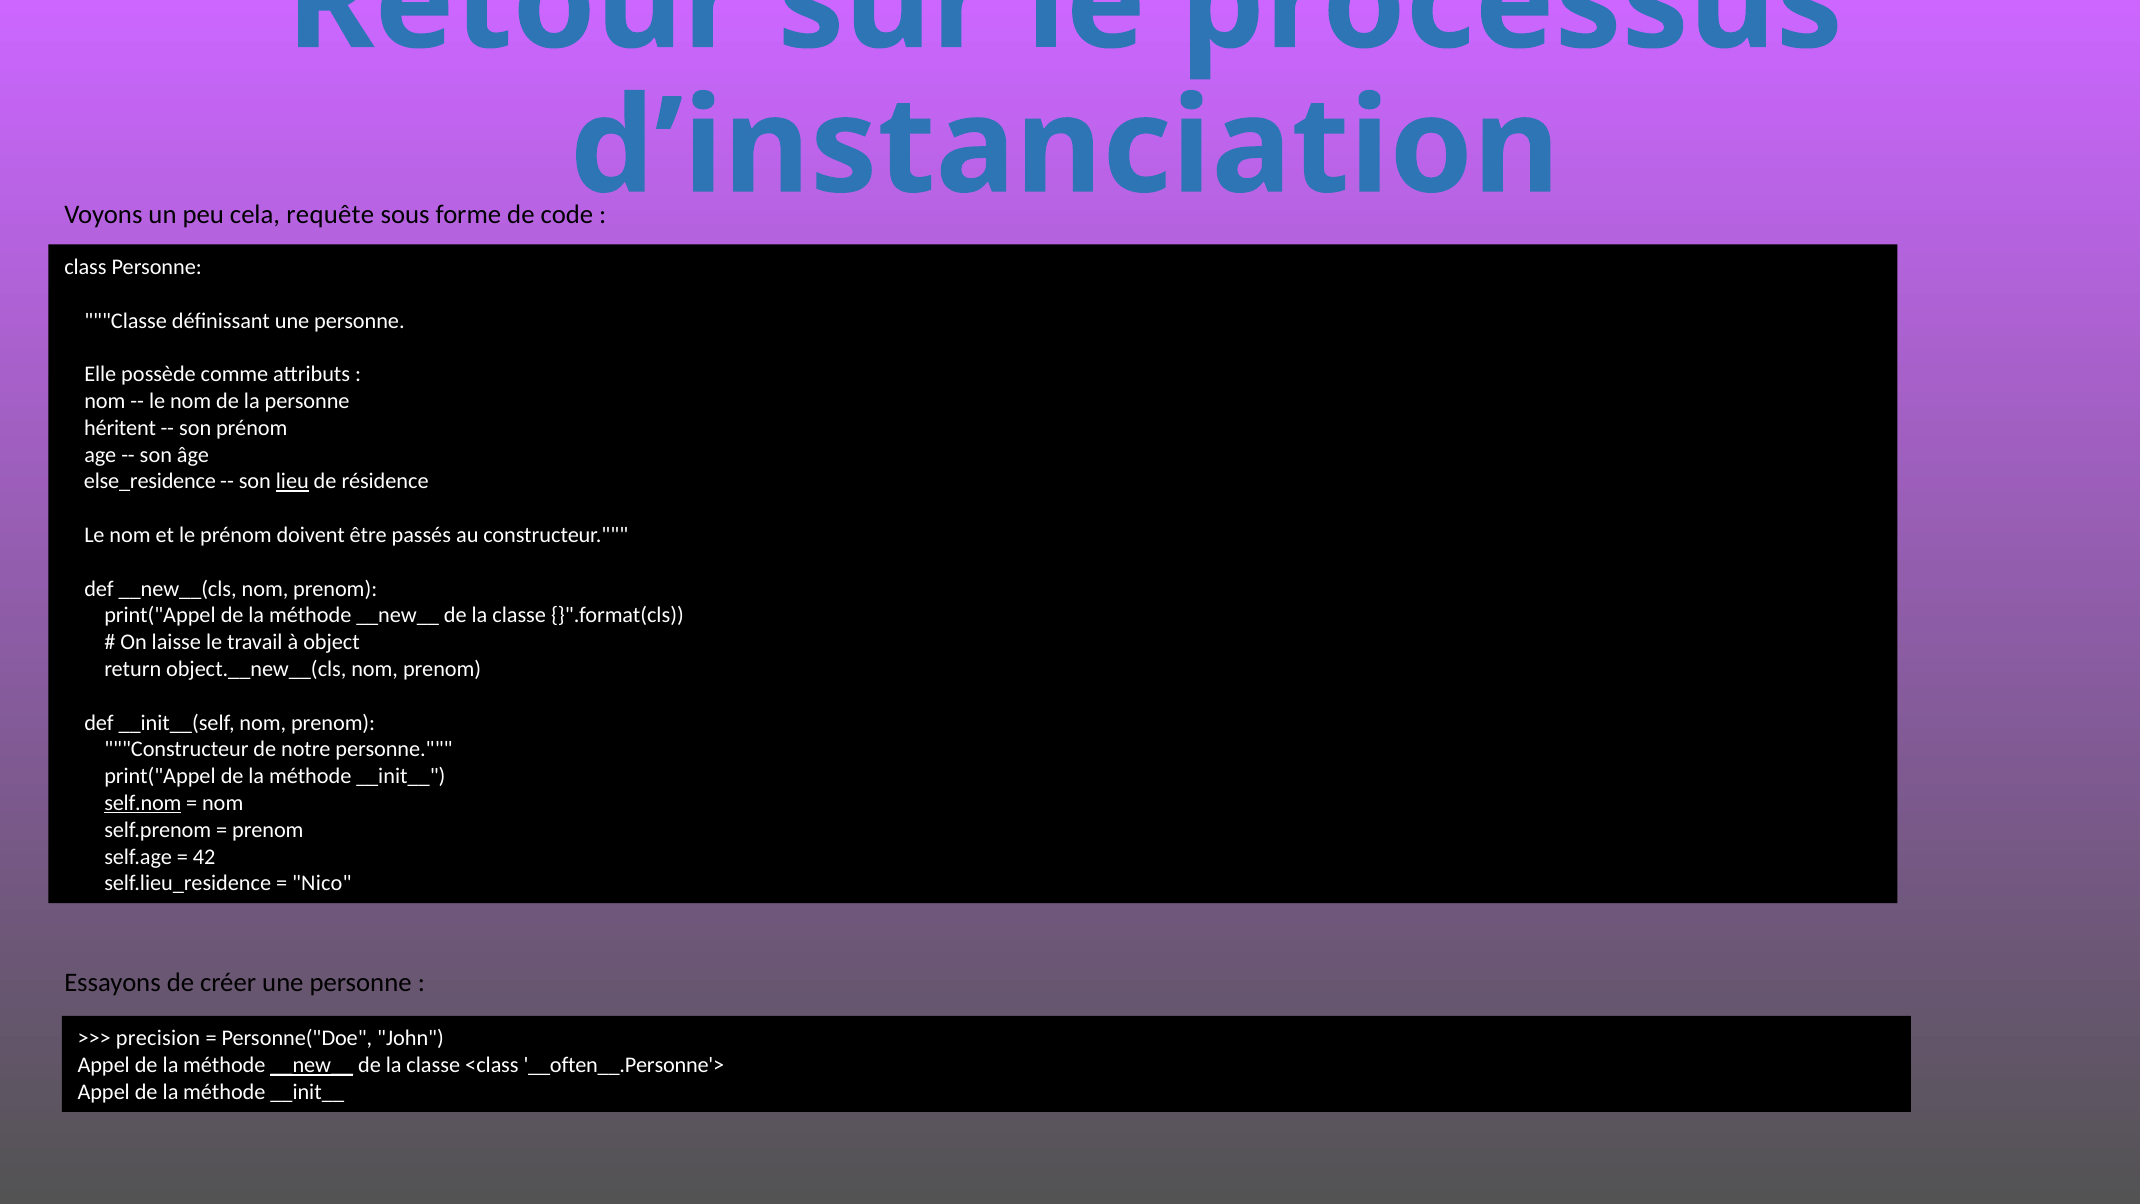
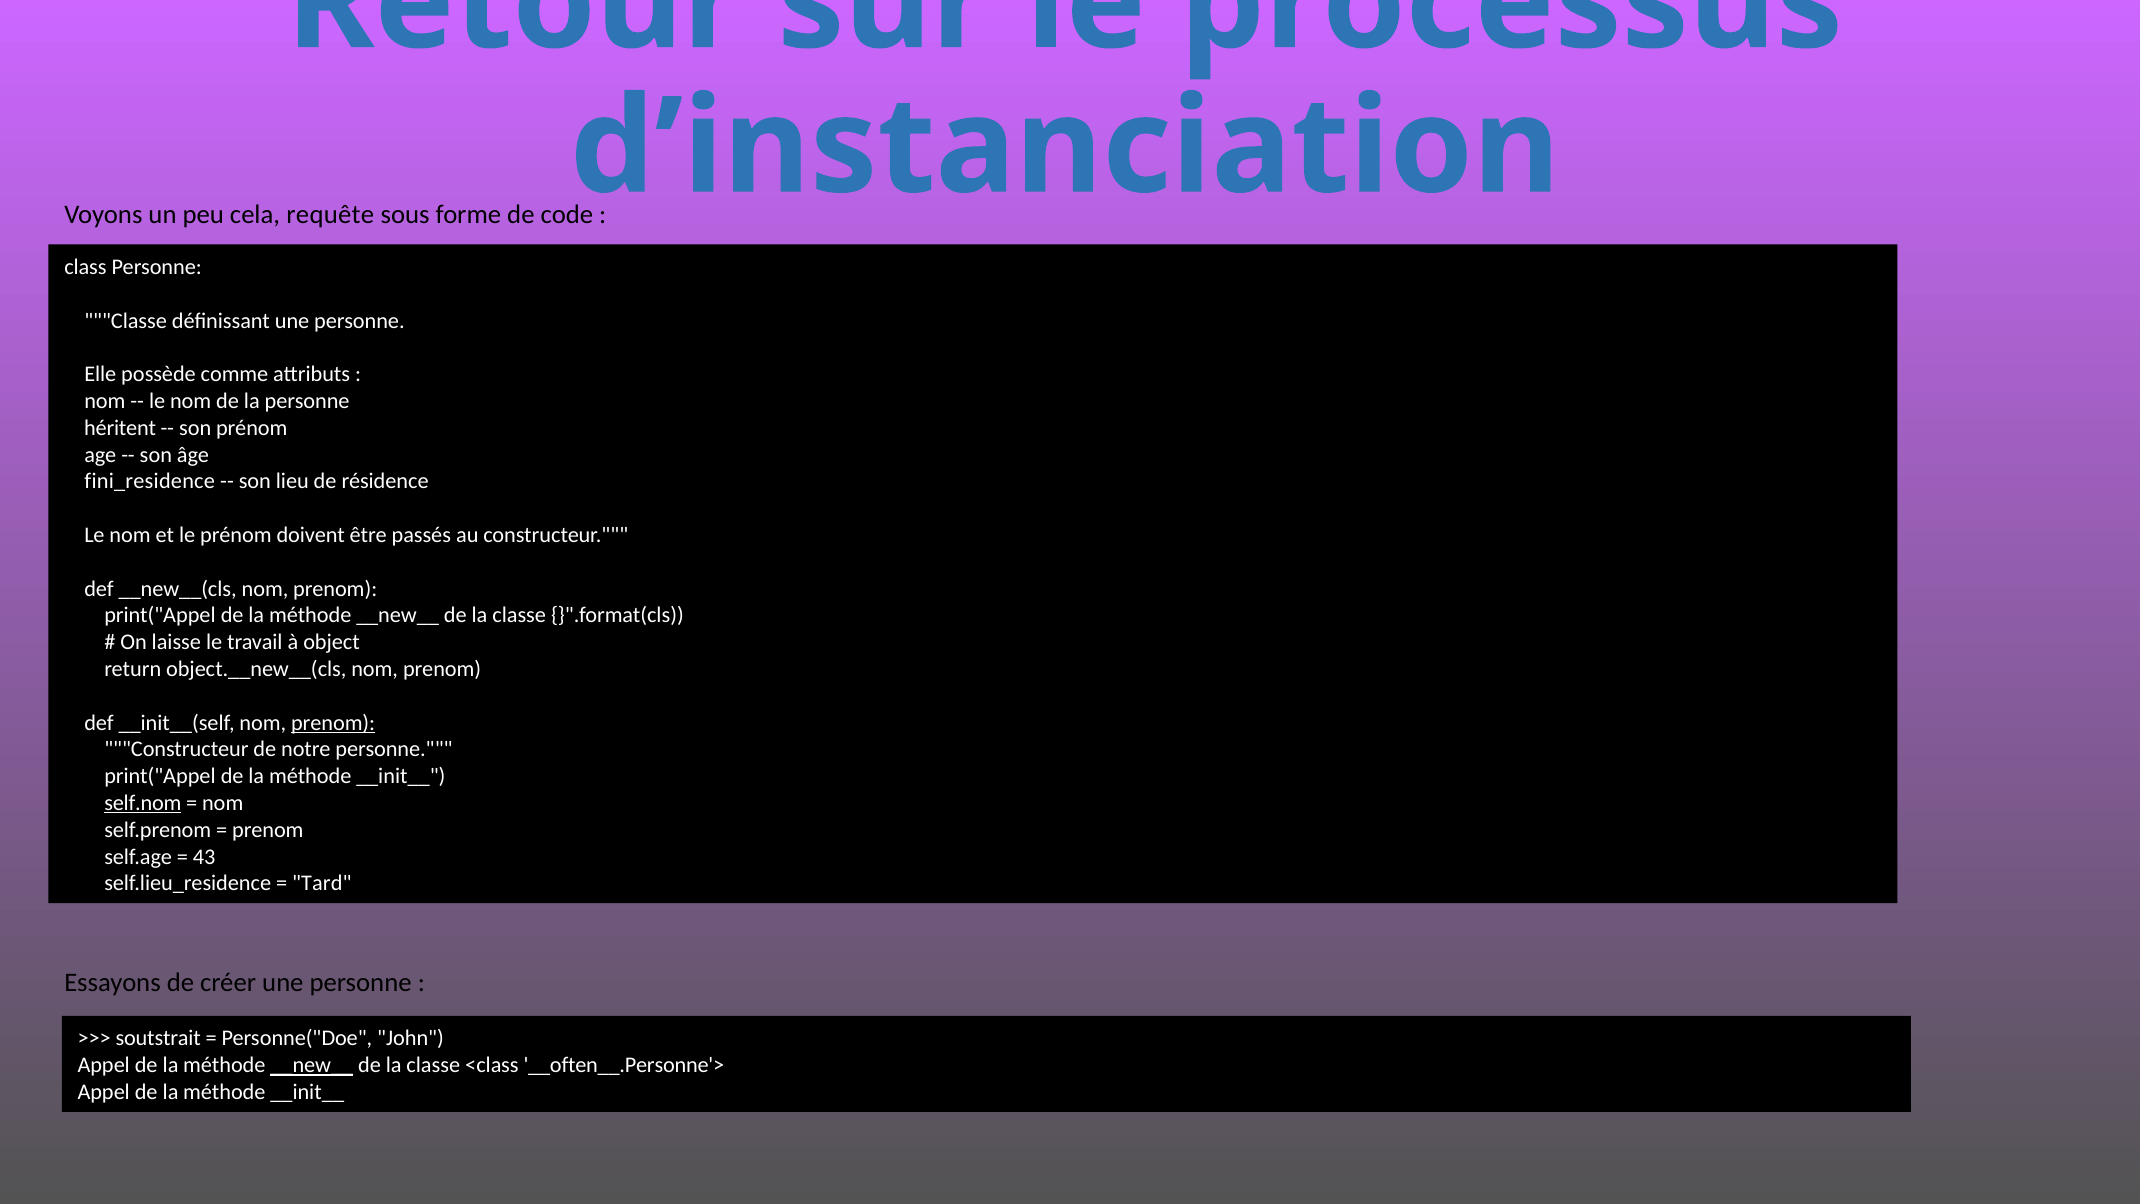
else_residence: else_residence -> fini_residence
lieu underline: present -> none
prenom at (333, 723) underline: none -> present
42: 42 -> 43
Nico: Nico -> Tard
precision: precision -> soutstrait
